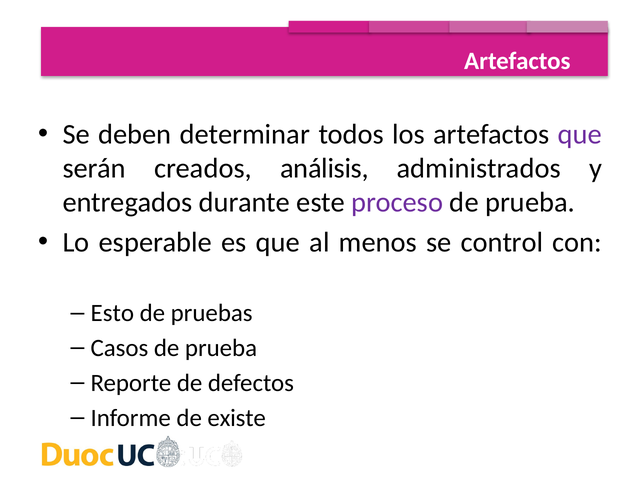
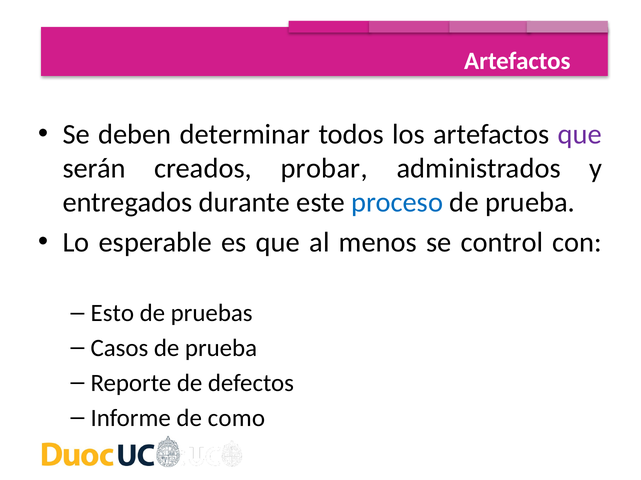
análisis: análisis -> probar
proceso colour: purple -> blue
existe: existe -> como
